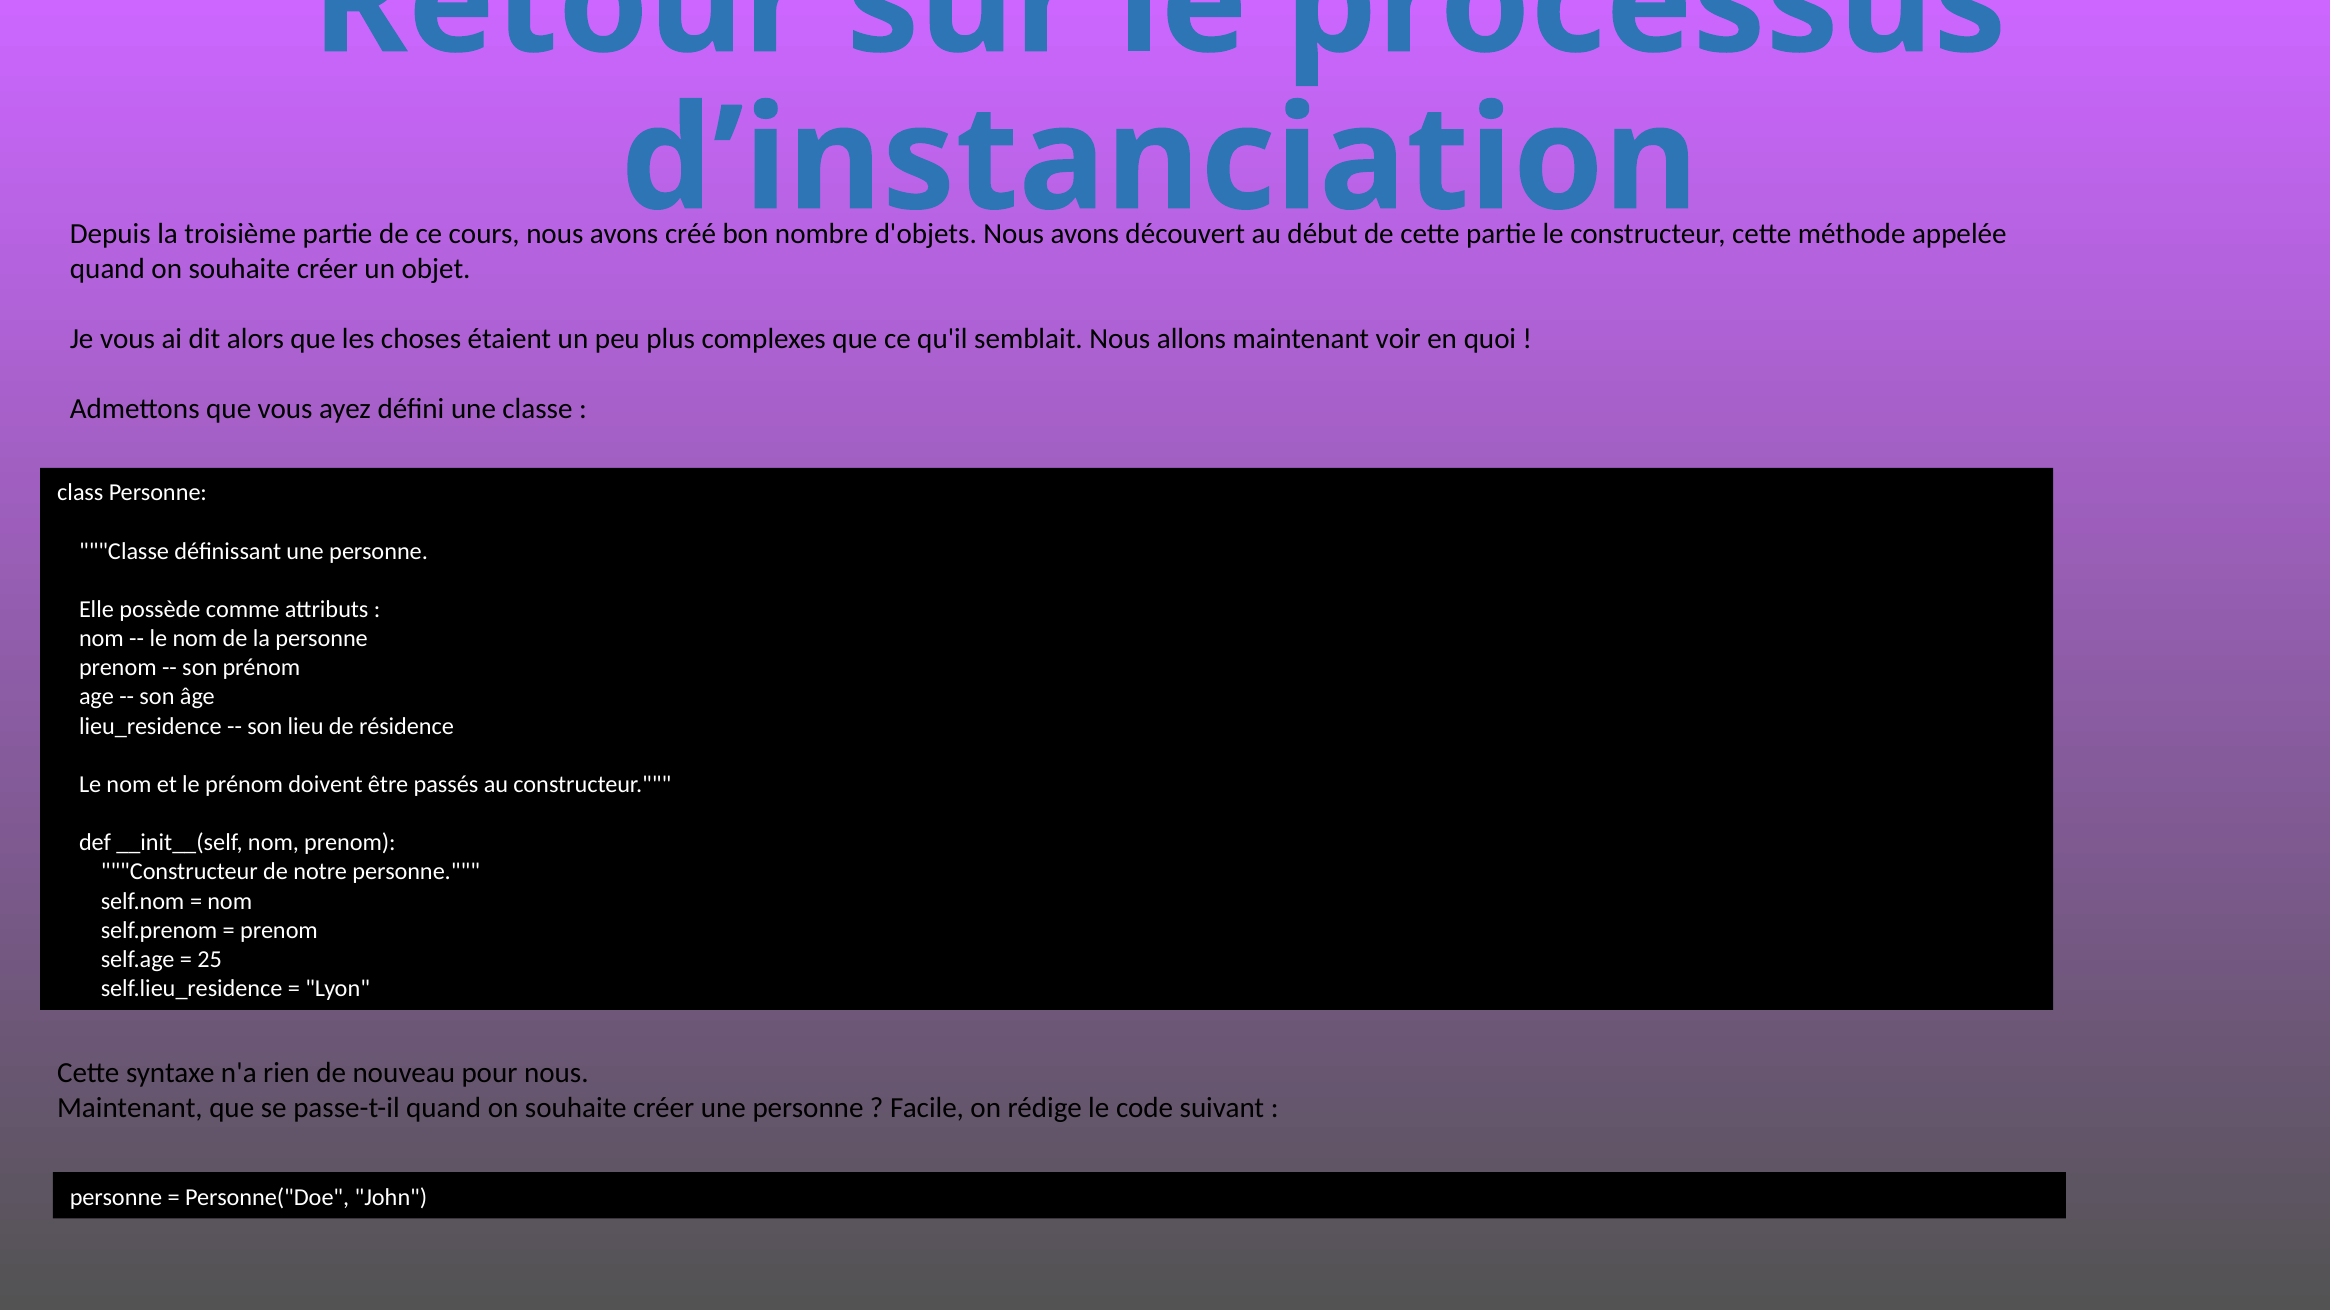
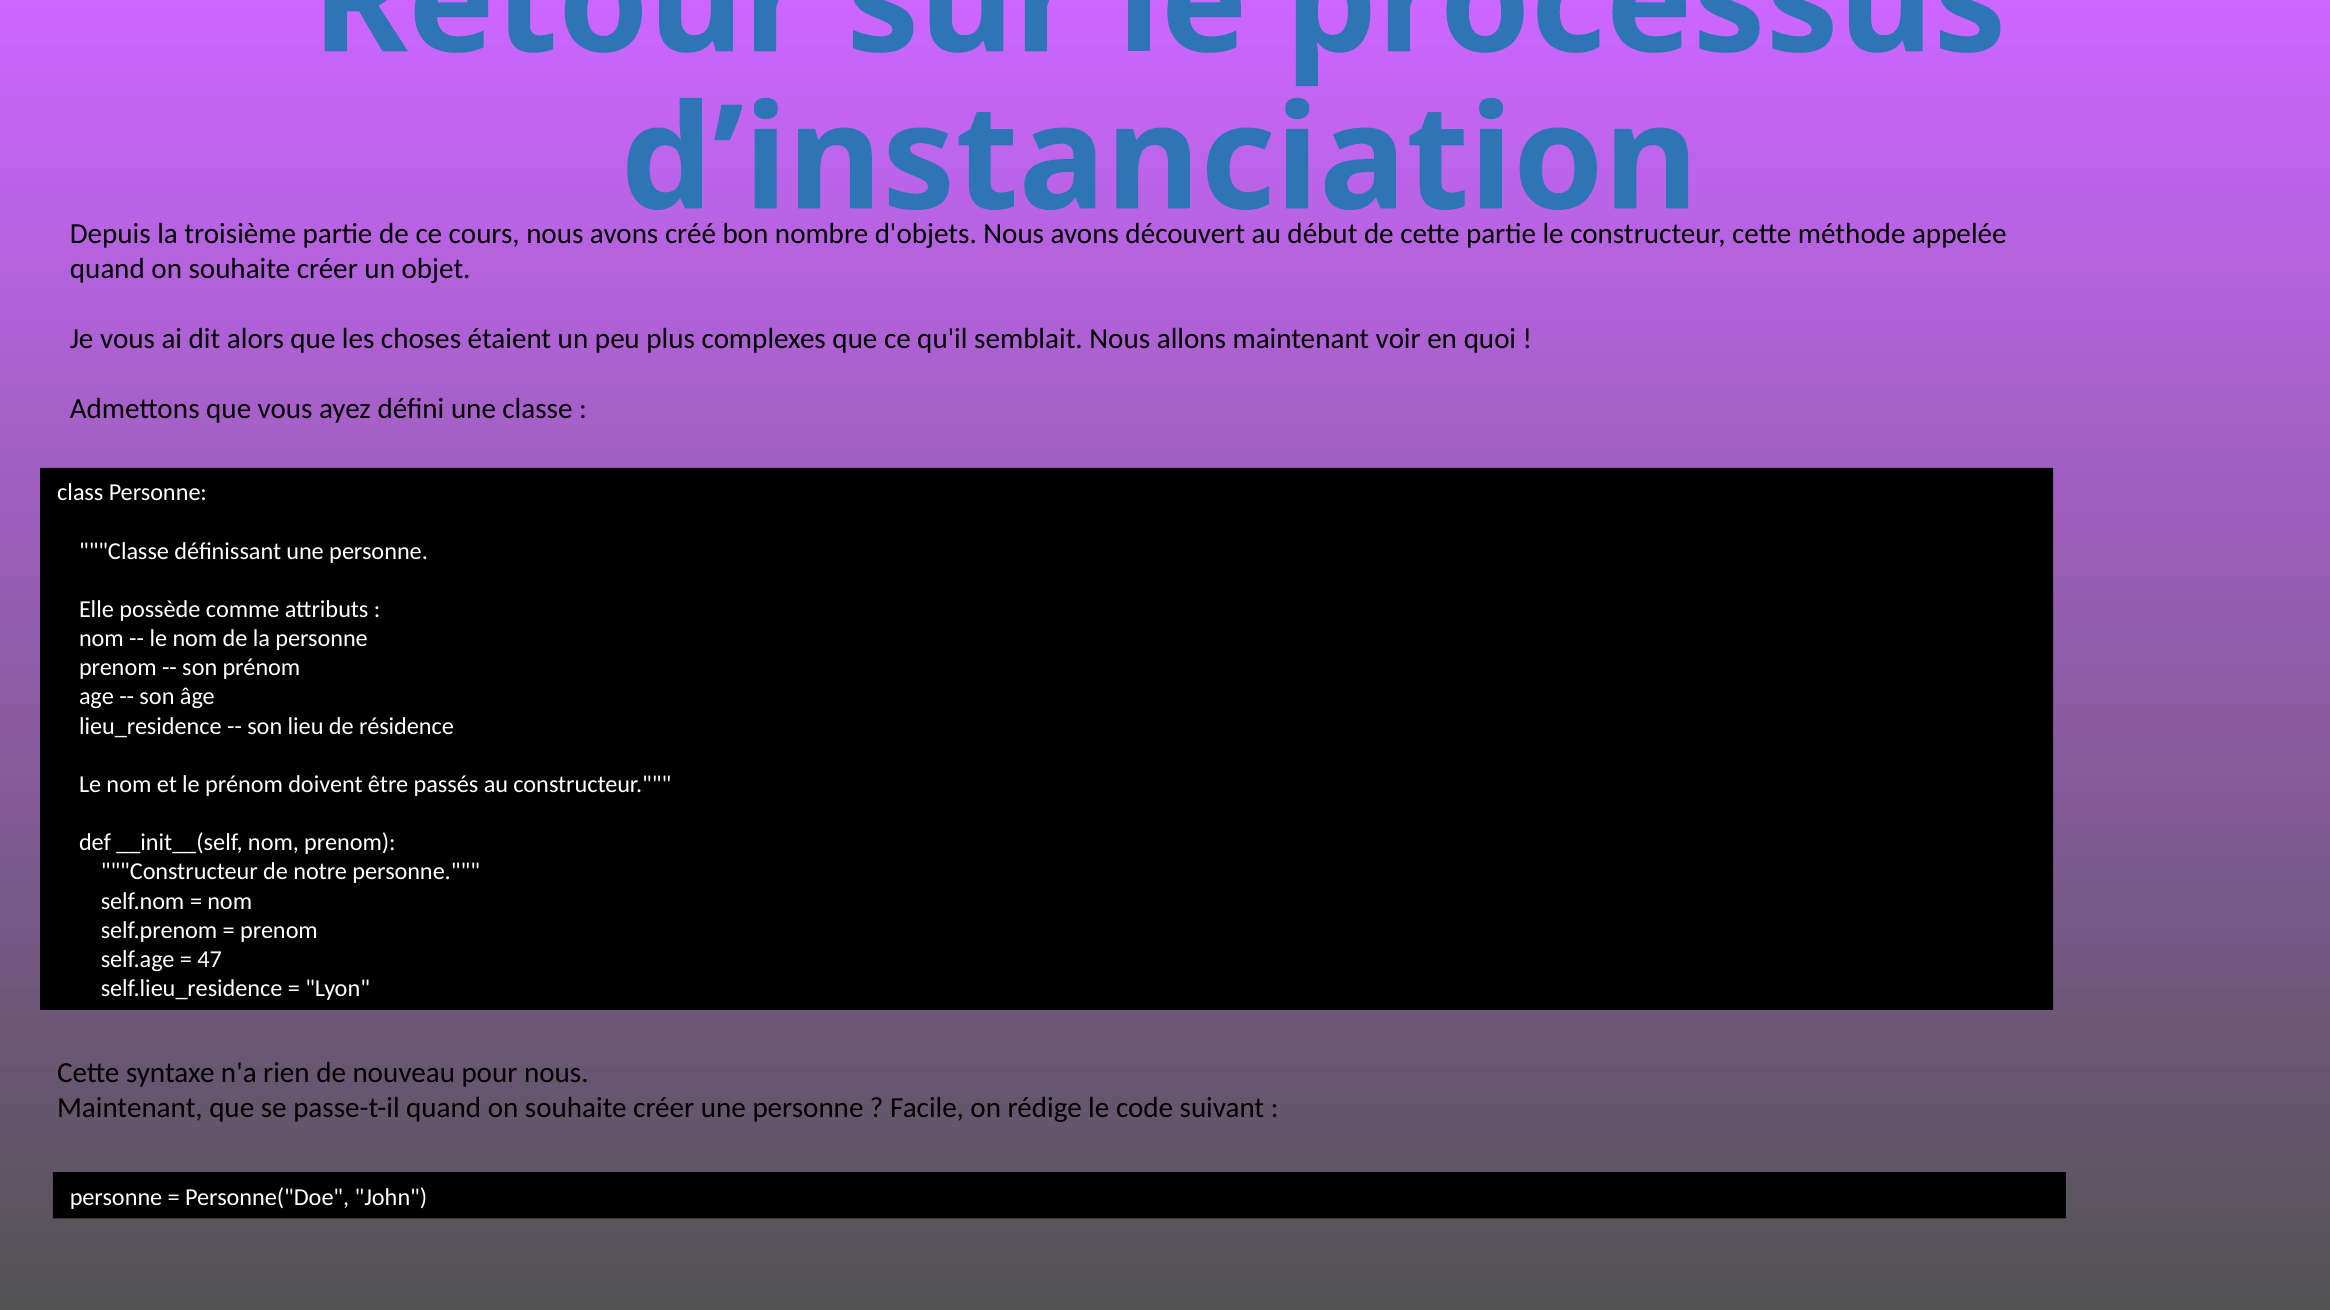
25: 25 -> 47
